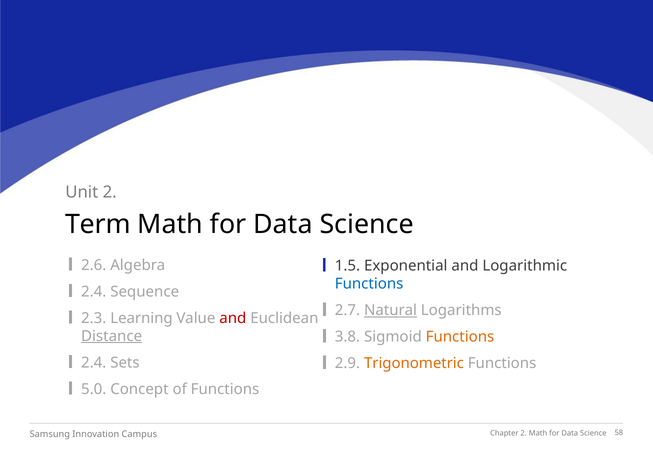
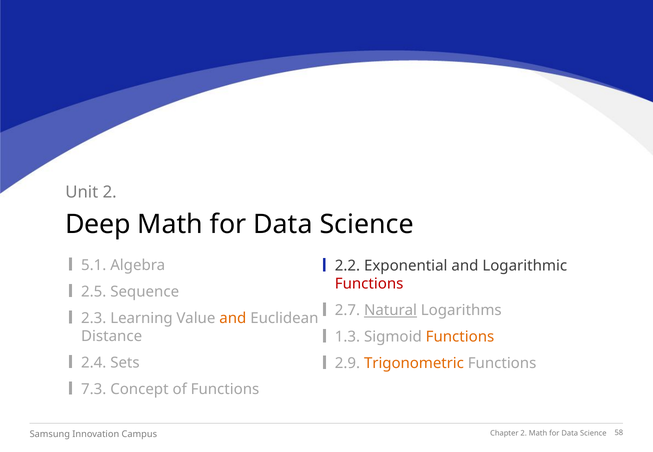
Term: Term -> Deep
2.6: 2.6 -> 5.1
1.5: 1.5 -> 2.2
Functions at (369, 284) colour: blue -> red
2.4 at (94, 292): 2.4 -> 2.5
and at (233, 318) colour: red -> orange
Distance underline: present -> none
3.8: 3.8 -> 1.3
5.0: 5.0 -> 7.3
